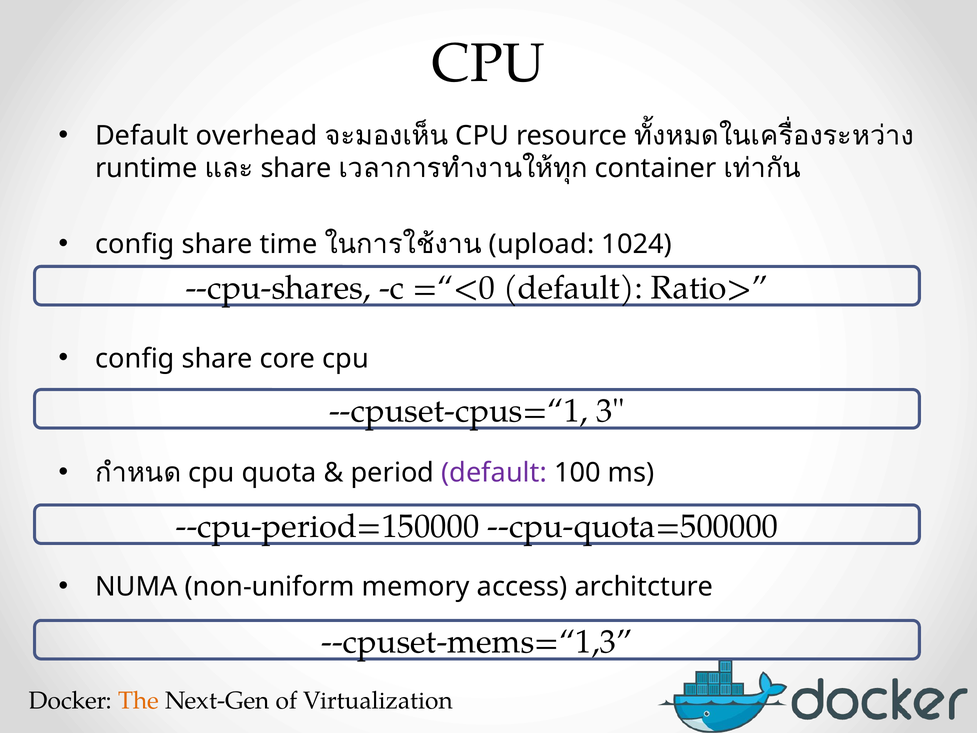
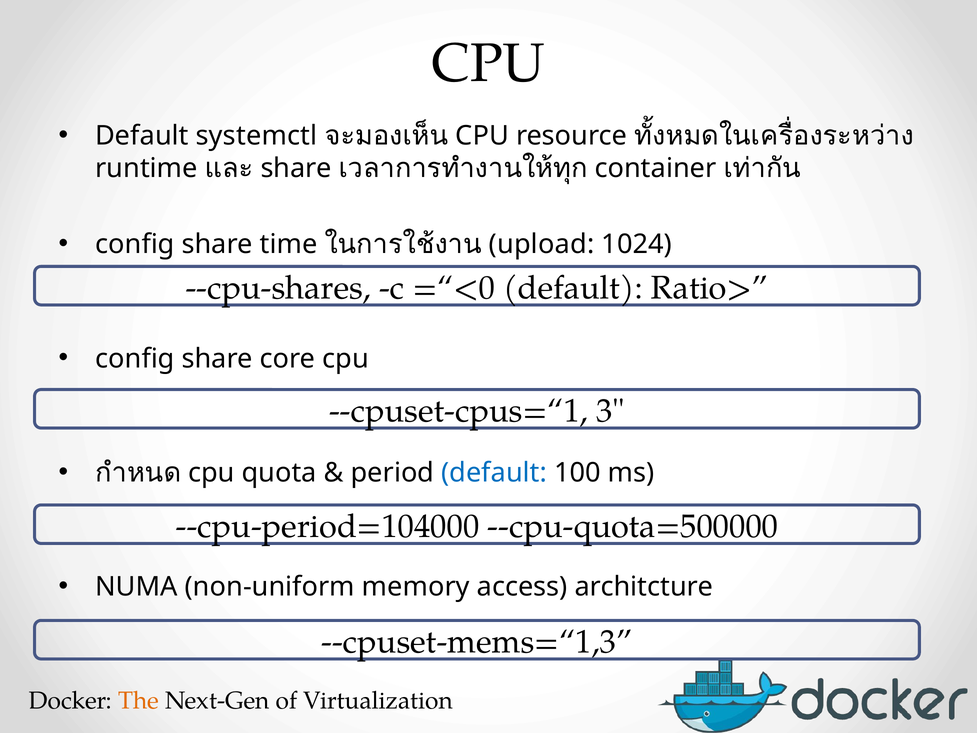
overhead: overhead -> systemctl
default at (494, 473) colour: purple -> blue
--cpu-period=150000: --cpu-period=150000 -> --cpu-period=104000
